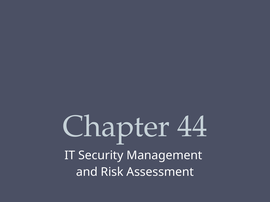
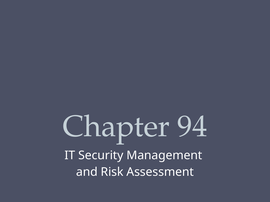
44: 44 -> 94
